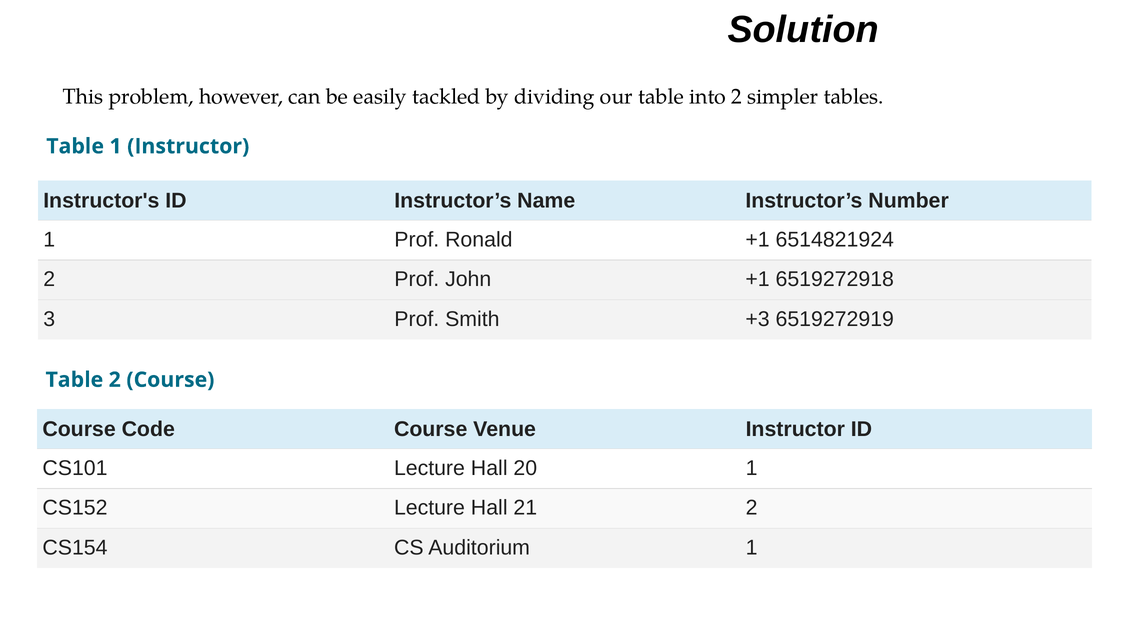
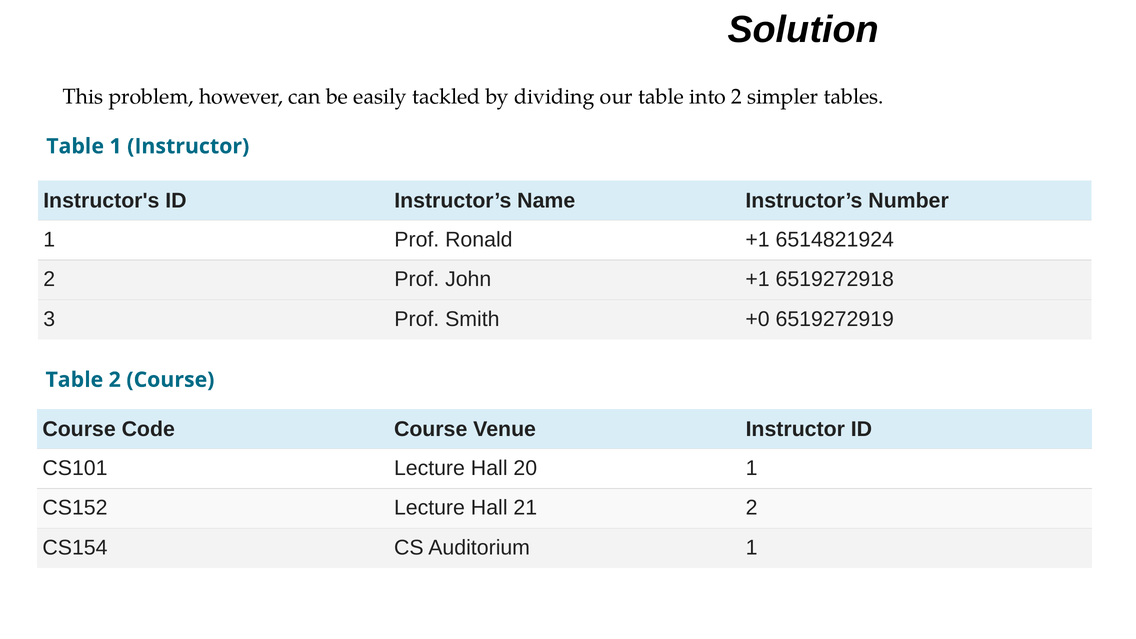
+3: +3 -> +0
